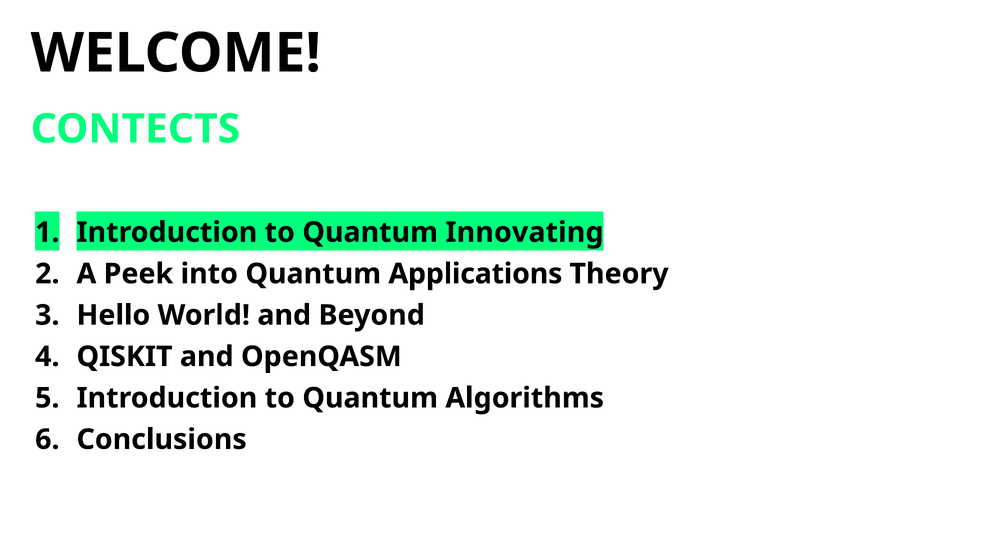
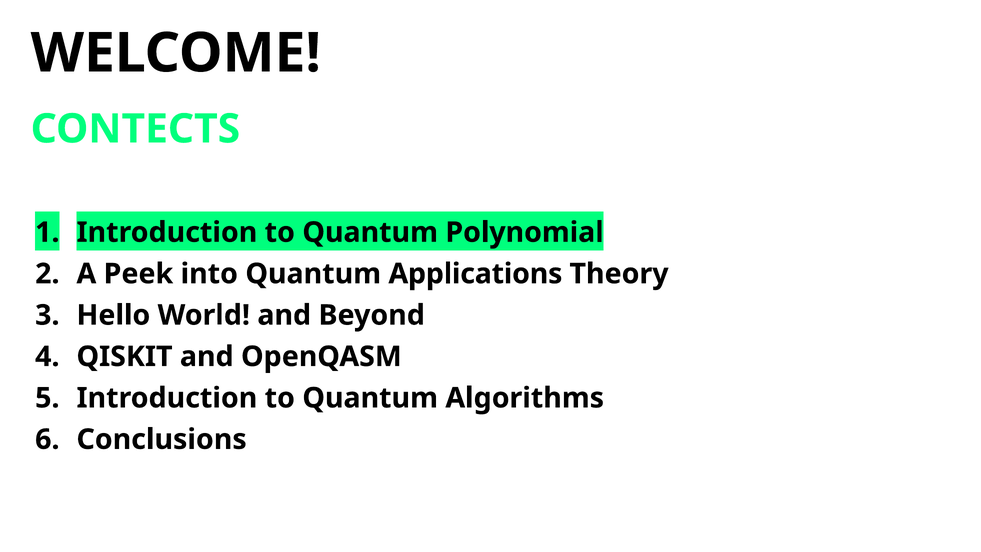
Innovating: Innovating -> Polynomial
